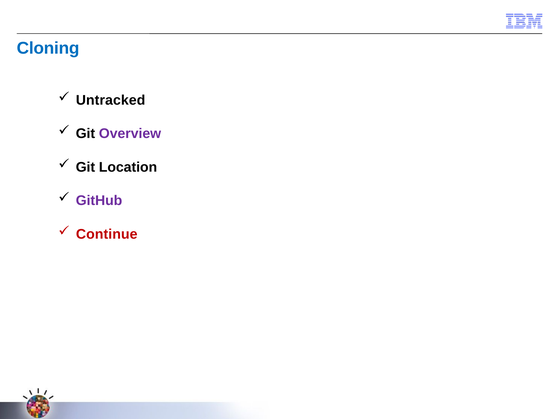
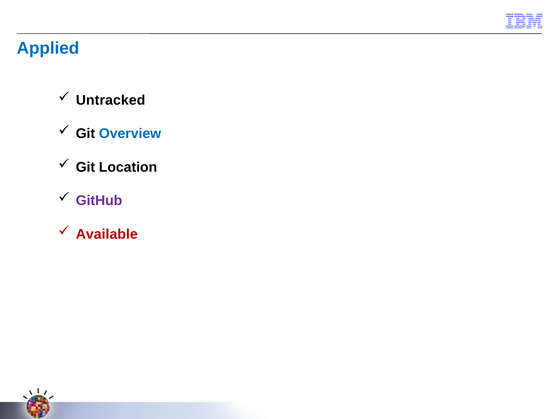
Cloning: Cloning -> Applied
Overview colour: purple -> blue
Continue: Continue -> Available
